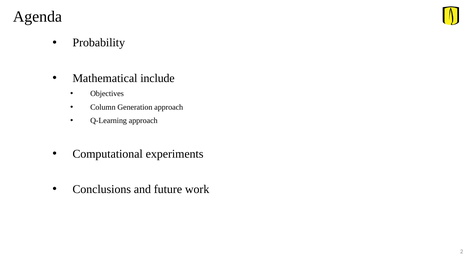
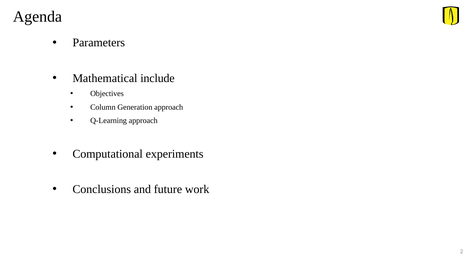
Probability: Probability -> Parameters
